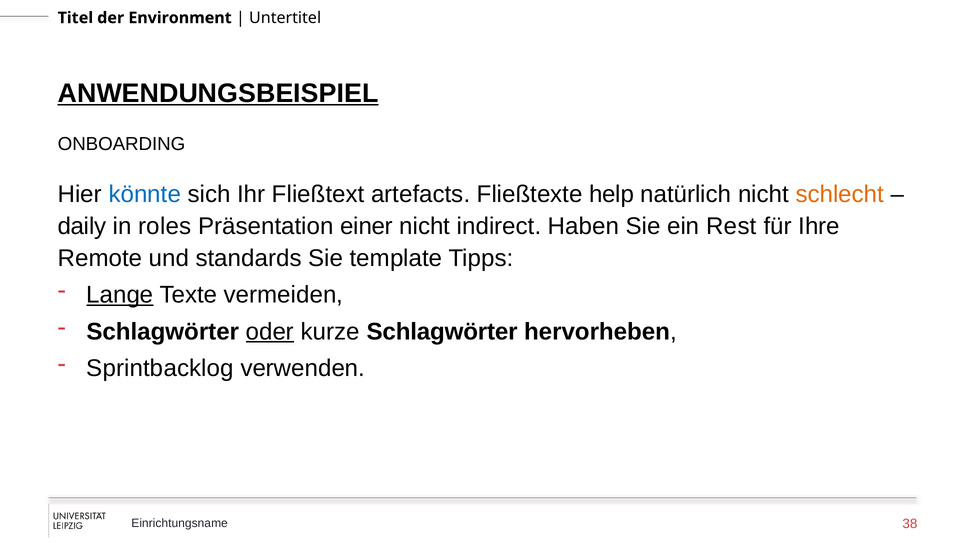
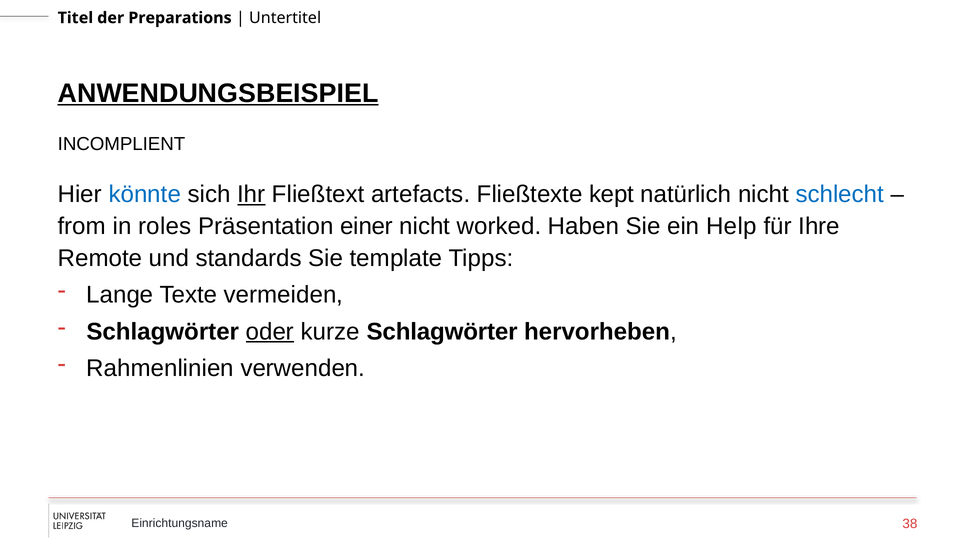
Environment: Environment -> Preparations
ONBOARDING: ONBOARDING -> INCOMPLIENT
Ihr underline: none -> present
help: help -> kept
schlecht colour: orange -> blue
daily: daily -> from
indirect: indirect -> worked
Rest: Rest -> Help
Lange underline: present -> none
Sprintbacklog: Sprintbacklog -> Rahmenlinien
